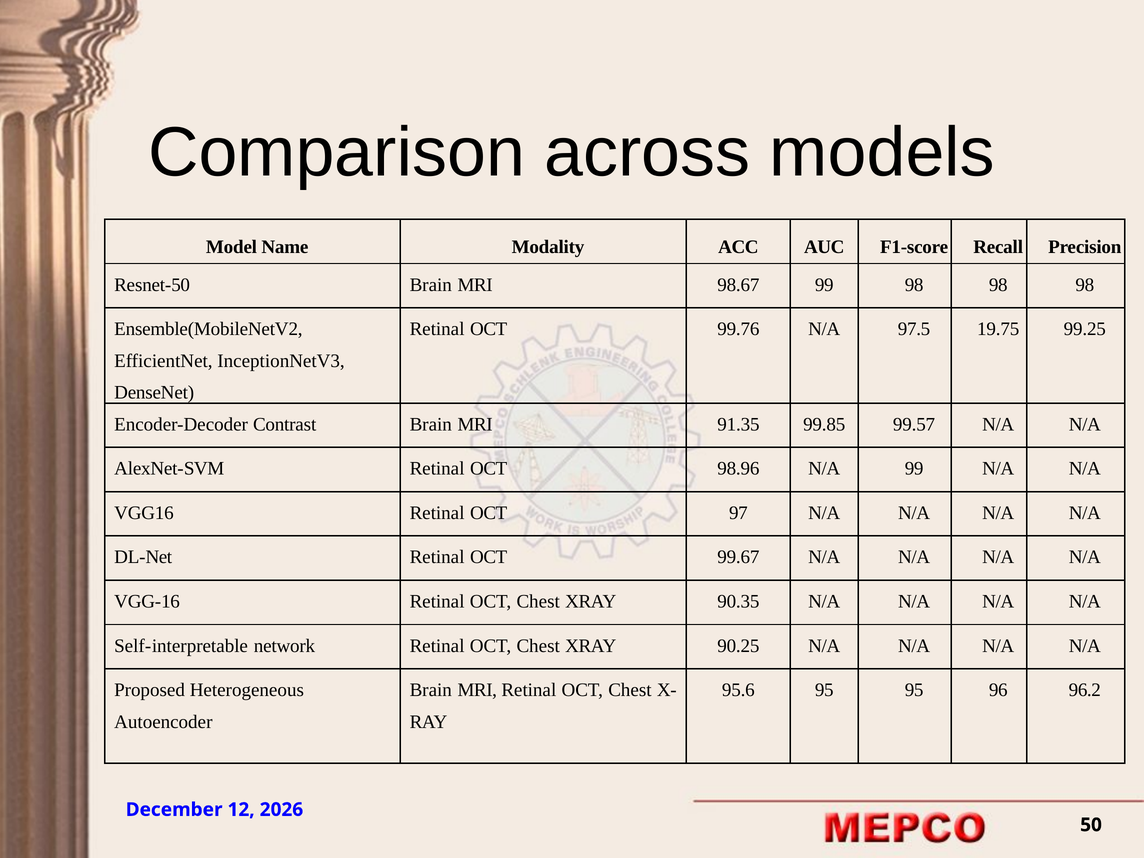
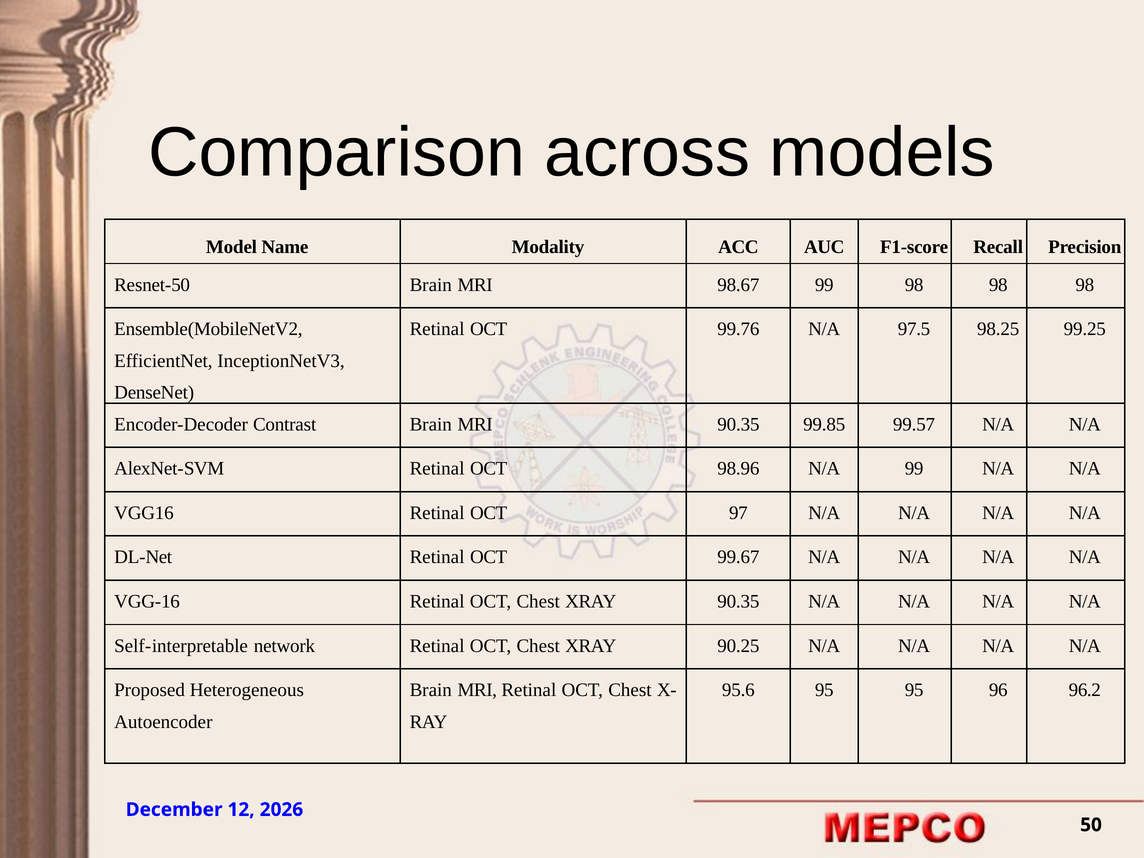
19.75: 19.75 -> 98.25
MRI 91.35: 91.35 -> 90.35
